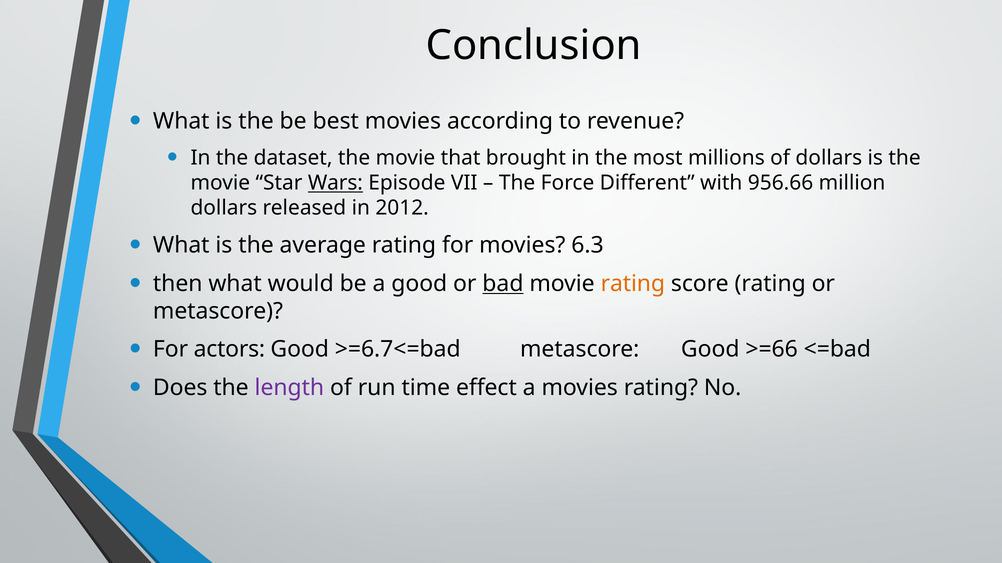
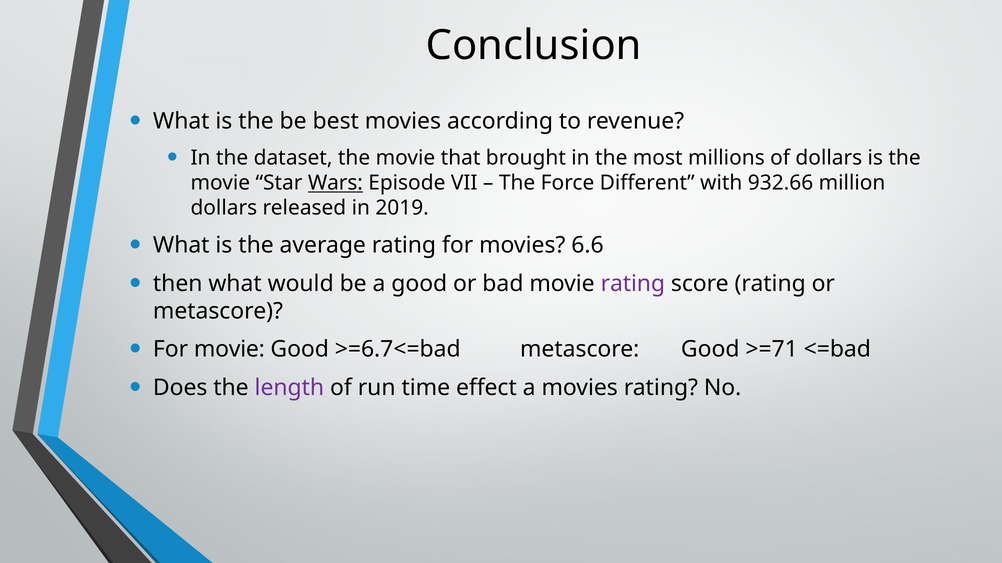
956.66: 956.66 -> 932.66
2012: 2012 -> 2019
6.3: 6.3 -> 6.6
bad underline: present -> none
rating at (633, 284) colour: orange -> purple
For actors: actors -> movie
>=66: >=66 -> >=71
